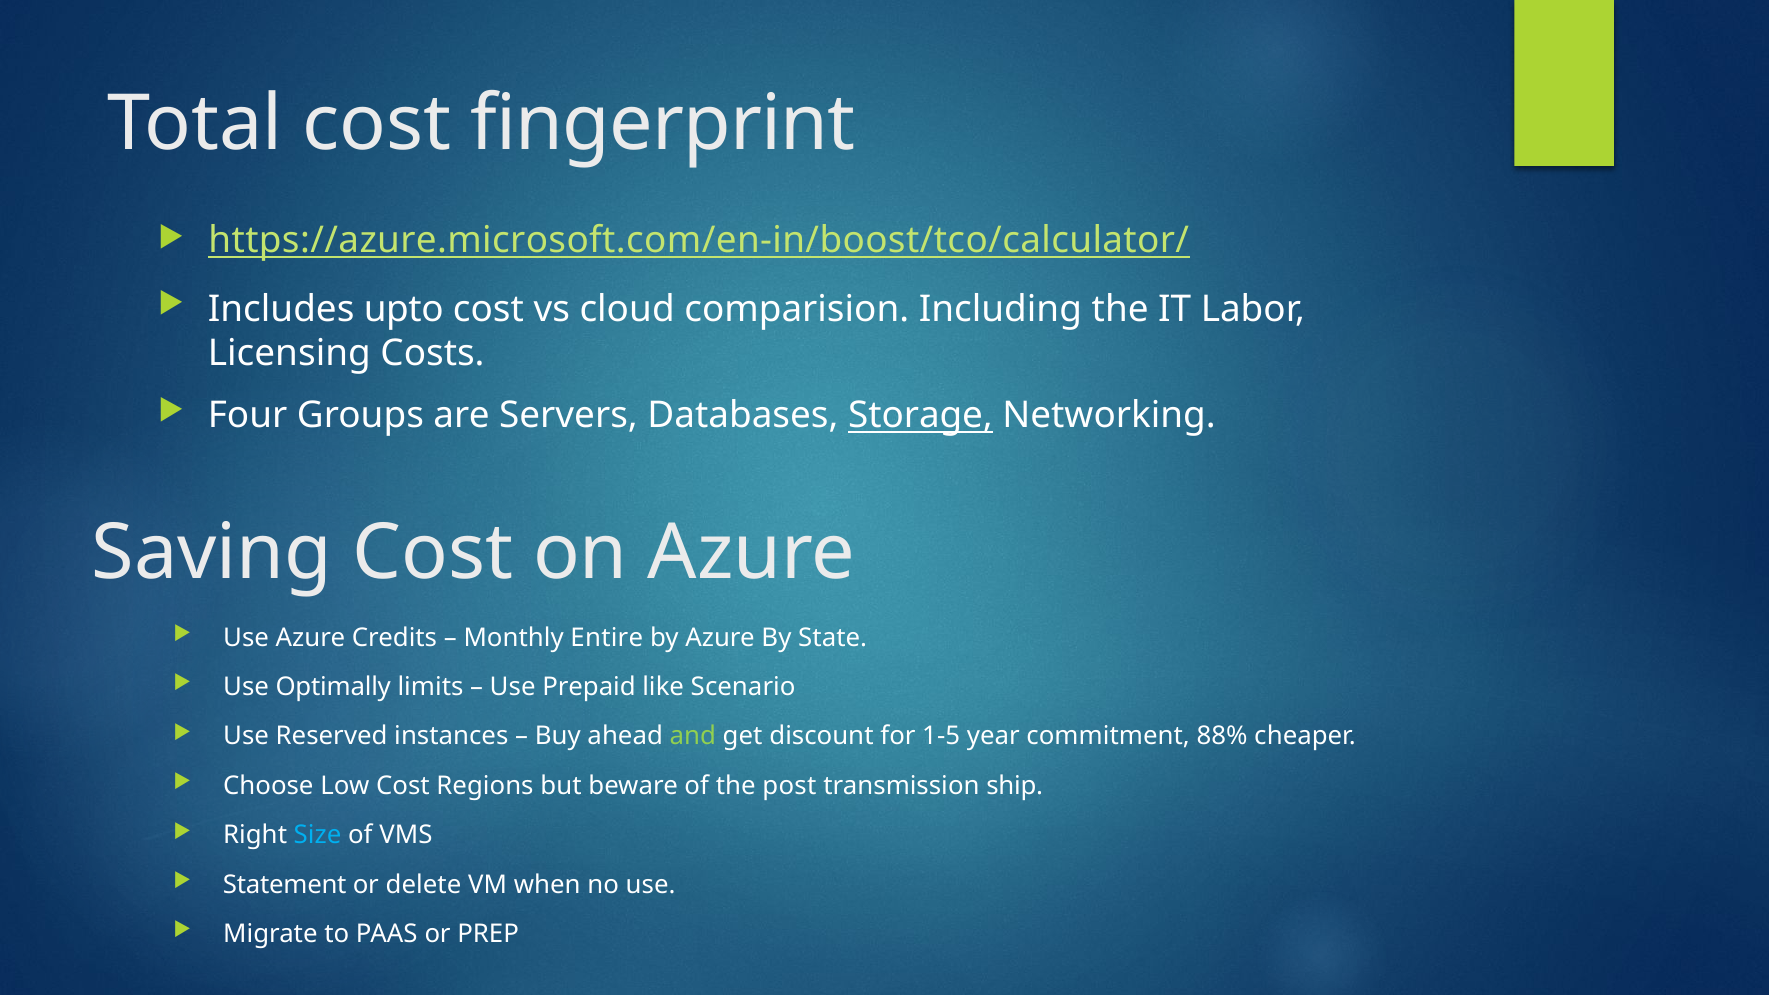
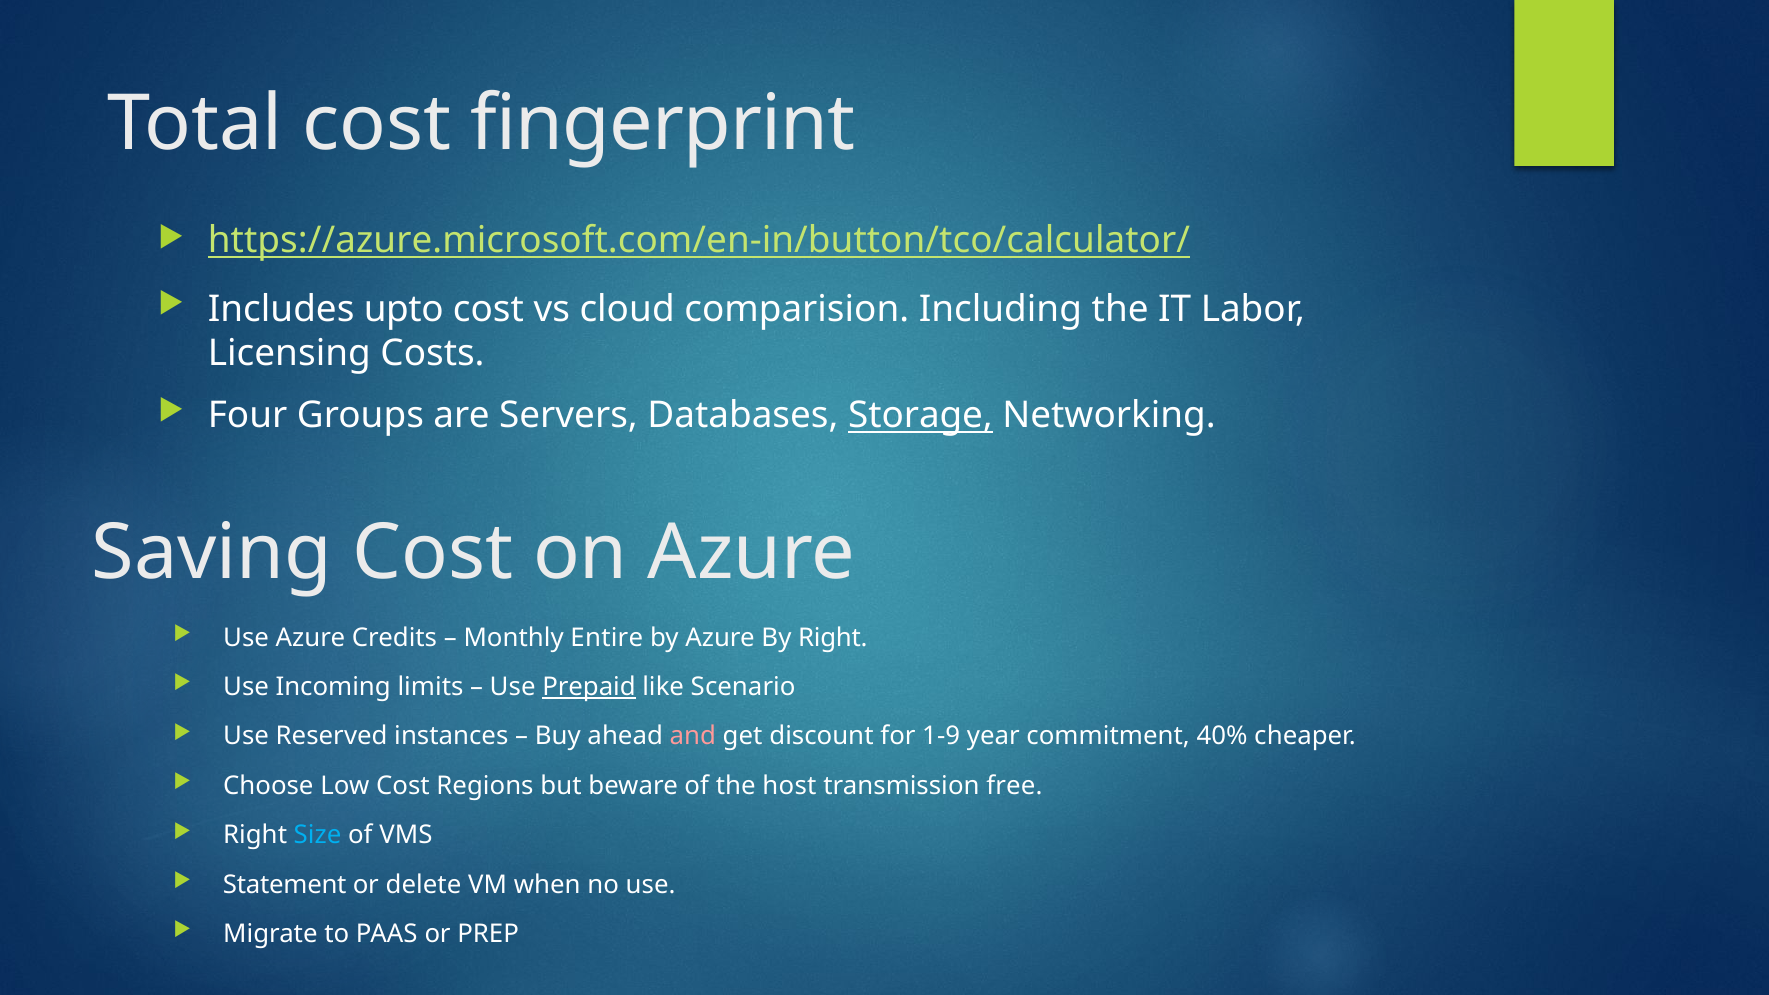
https://azure.microsoft.com/en-in/boost/tco/calculator/: https://azure.microsoft.com/en-in/boost/tco/calculator/ -> https://azure.microsoft.com/en-in/button/tco/calculator/
By State: State -> Right
Optimally: Optimally -> Incoming
Prepaid underline: none -> present
and colour: light green -> pink
1-5: 1-5 -> 1-9
88%: 88% -> 40%
post: post -> host
ship: ship -> free
